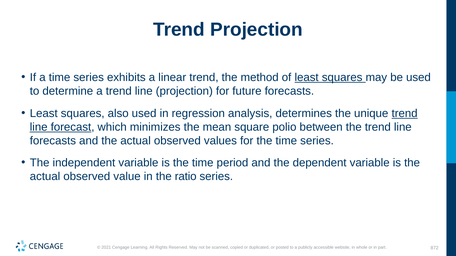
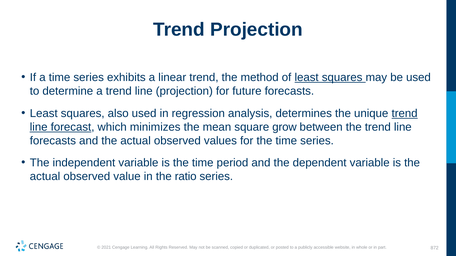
polio: polio -> grow
